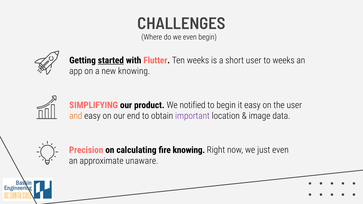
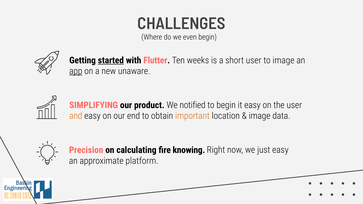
to weeks: weeks -> image
app underline: none -> present
new knowing: knowing -> unaware
important colour: purple -> orange
just even: even -> easy
unaware: unaware -> platform
